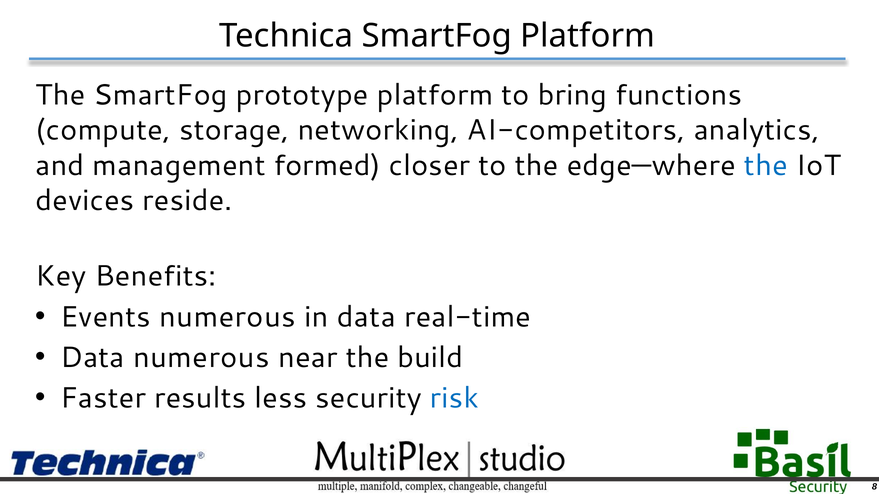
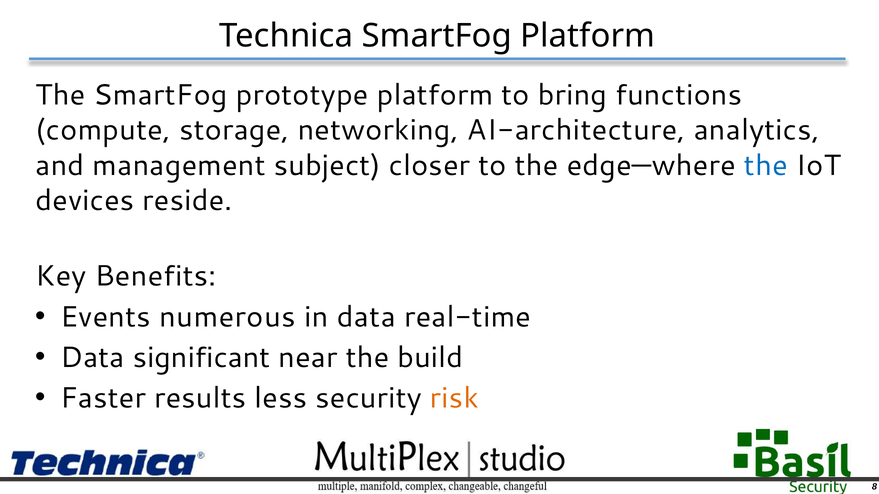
AI-competitors: AI-competitors -> AI-architecture
formed: formed -> subject
Data numerous: numerous -> significant
risk colour: blue -> orange
